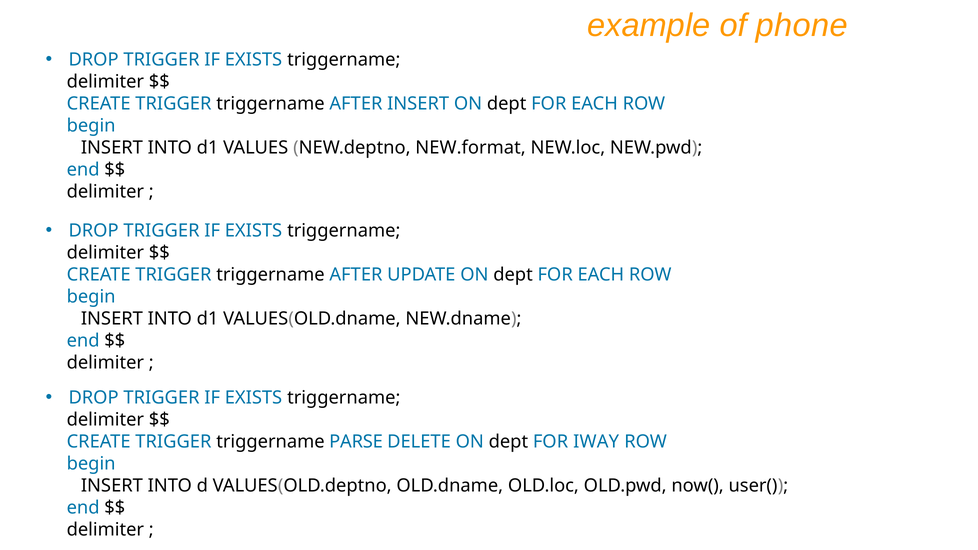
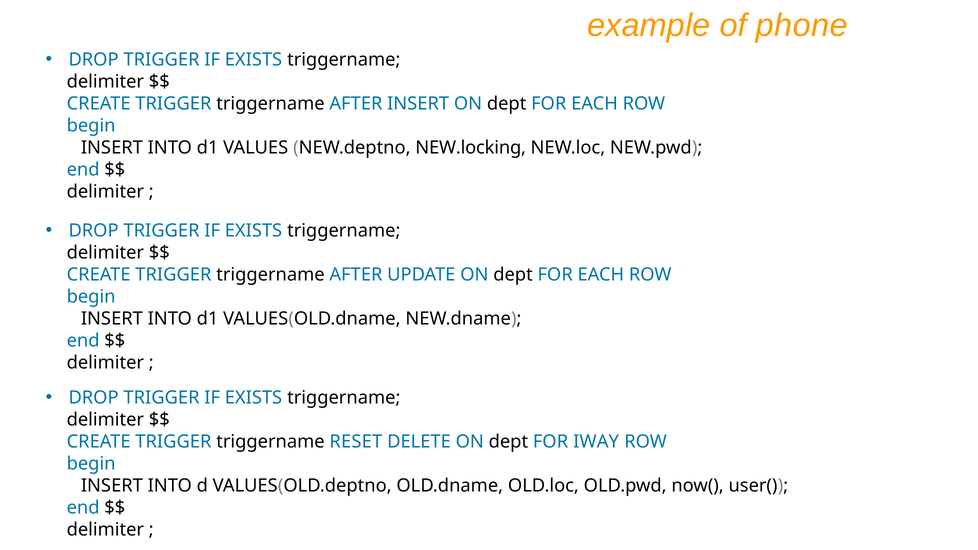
NEW.format: NEW.format -> NEW.locking
PARSE: PARSE -> RESET
